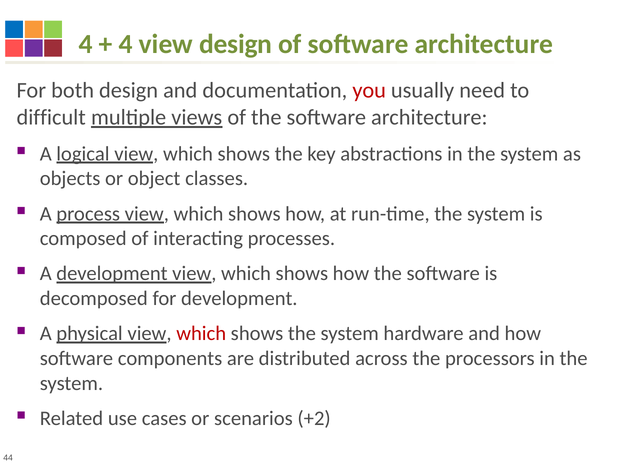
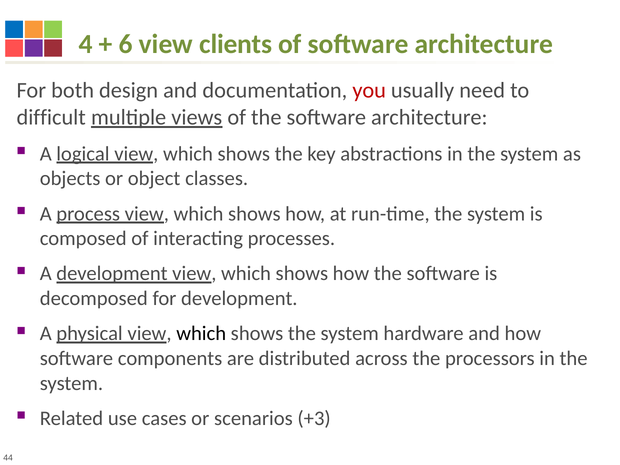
4 at (126, 44): 4 -> 6
view design: design -> clients
which at (201, 334) colour: red -> black
+2: +2 -> +3
